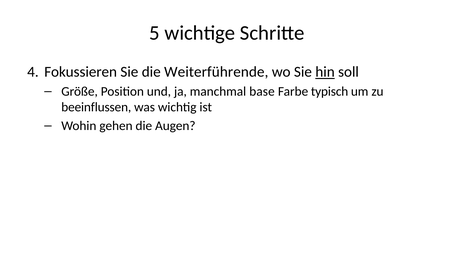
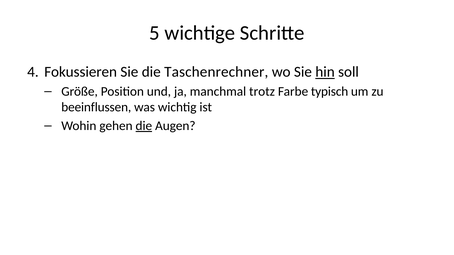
Weiterführende: Weiterführende -> Taschenrechner
base: base -> trotz
die at (144, 126) underline: none -> present
